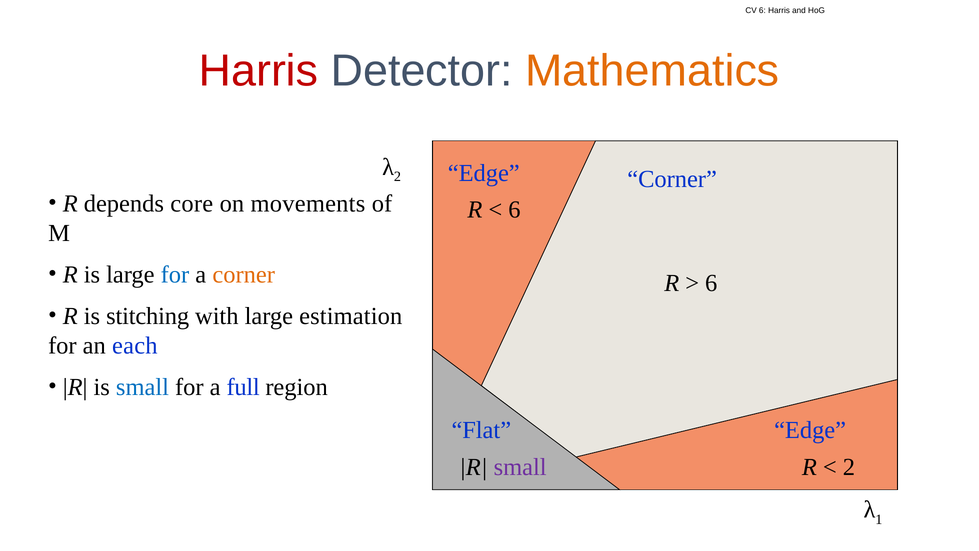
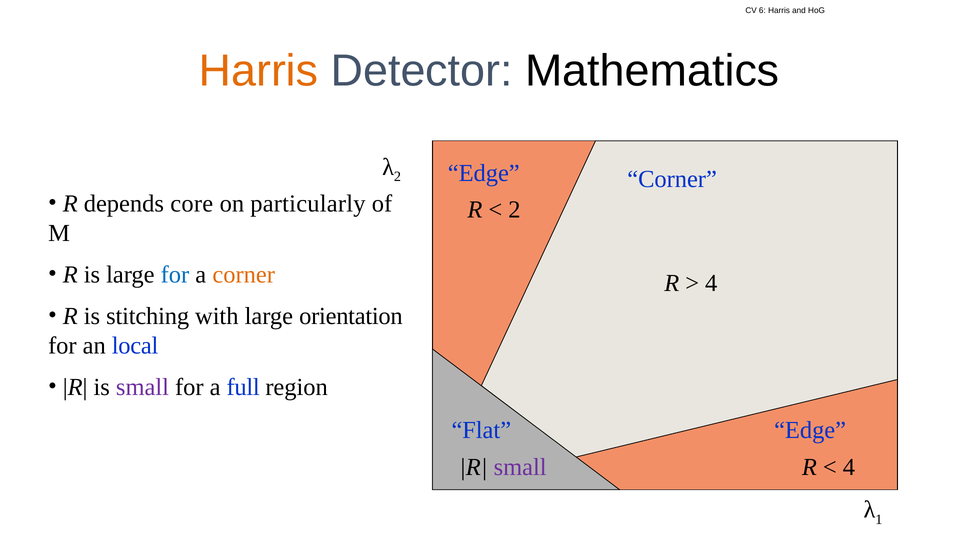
Harris at (259, 71) colour: red -> orange
Mathematics colour: orange -> black
movements: movements -> particularly
6 at (514, 210): 6 -> 2
6 at (711, 283): 6 -> 4
estimation: estimation -> orientation
each: each -> local
small at (142, 387) colour: blue -> purple
2 at (849, 467): 2 -> 4
